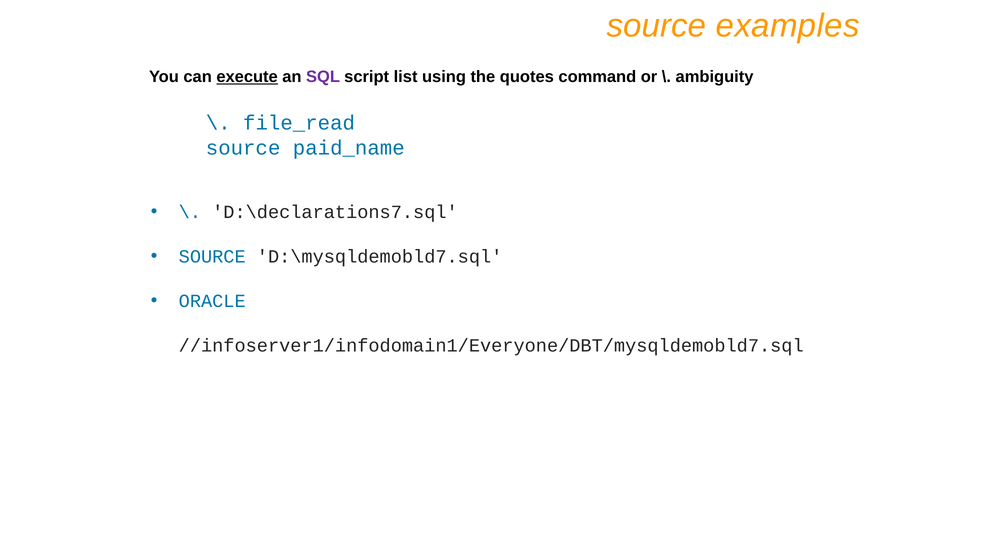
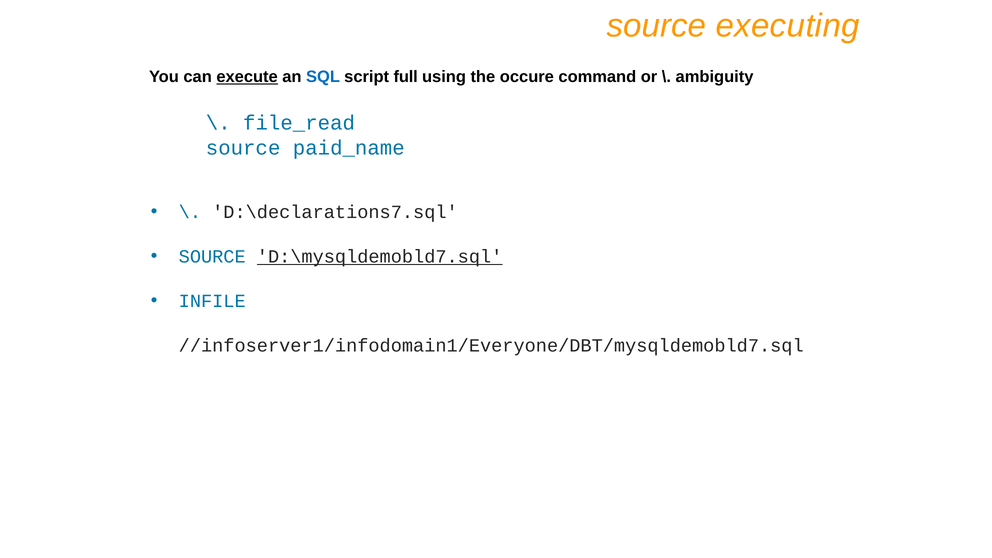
examples: examples -> executing
SQL colour: purple -> blue
list: list -> full
quotes: quotes -> occure
D:\mysqldemobld7.sql underline: none -> present
ORACLE: ORACLE -> INFILE
